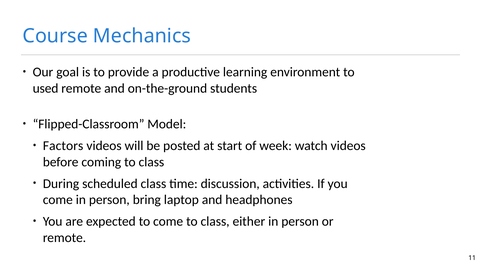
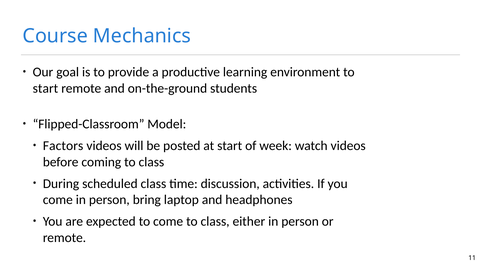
used at (46, 88): used -> start
